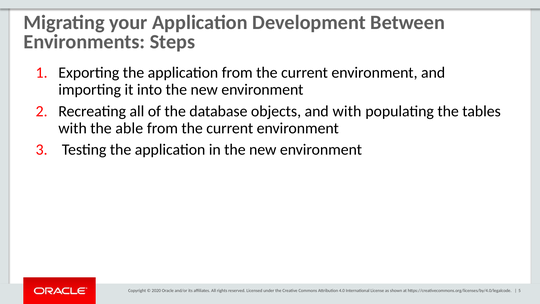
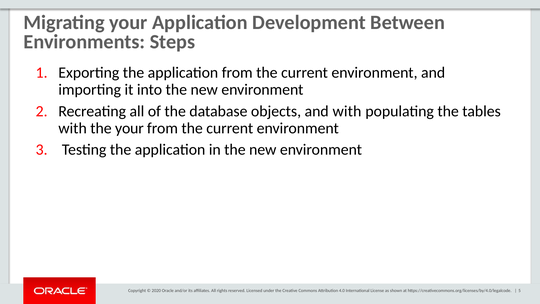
the able: able -> your
